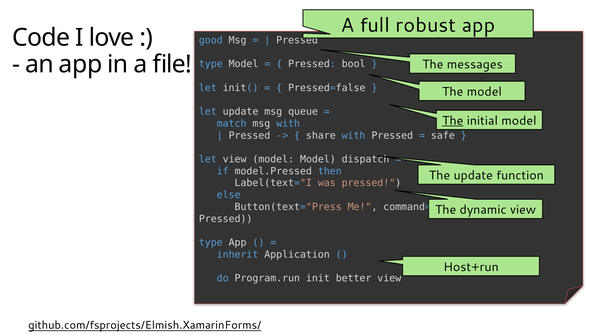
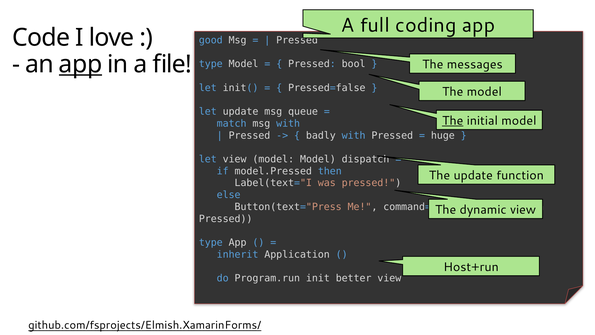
robust: robust -> coding
app at (81, 64) underline: none -> present
share: share -> badly
safe: safe -> huge
